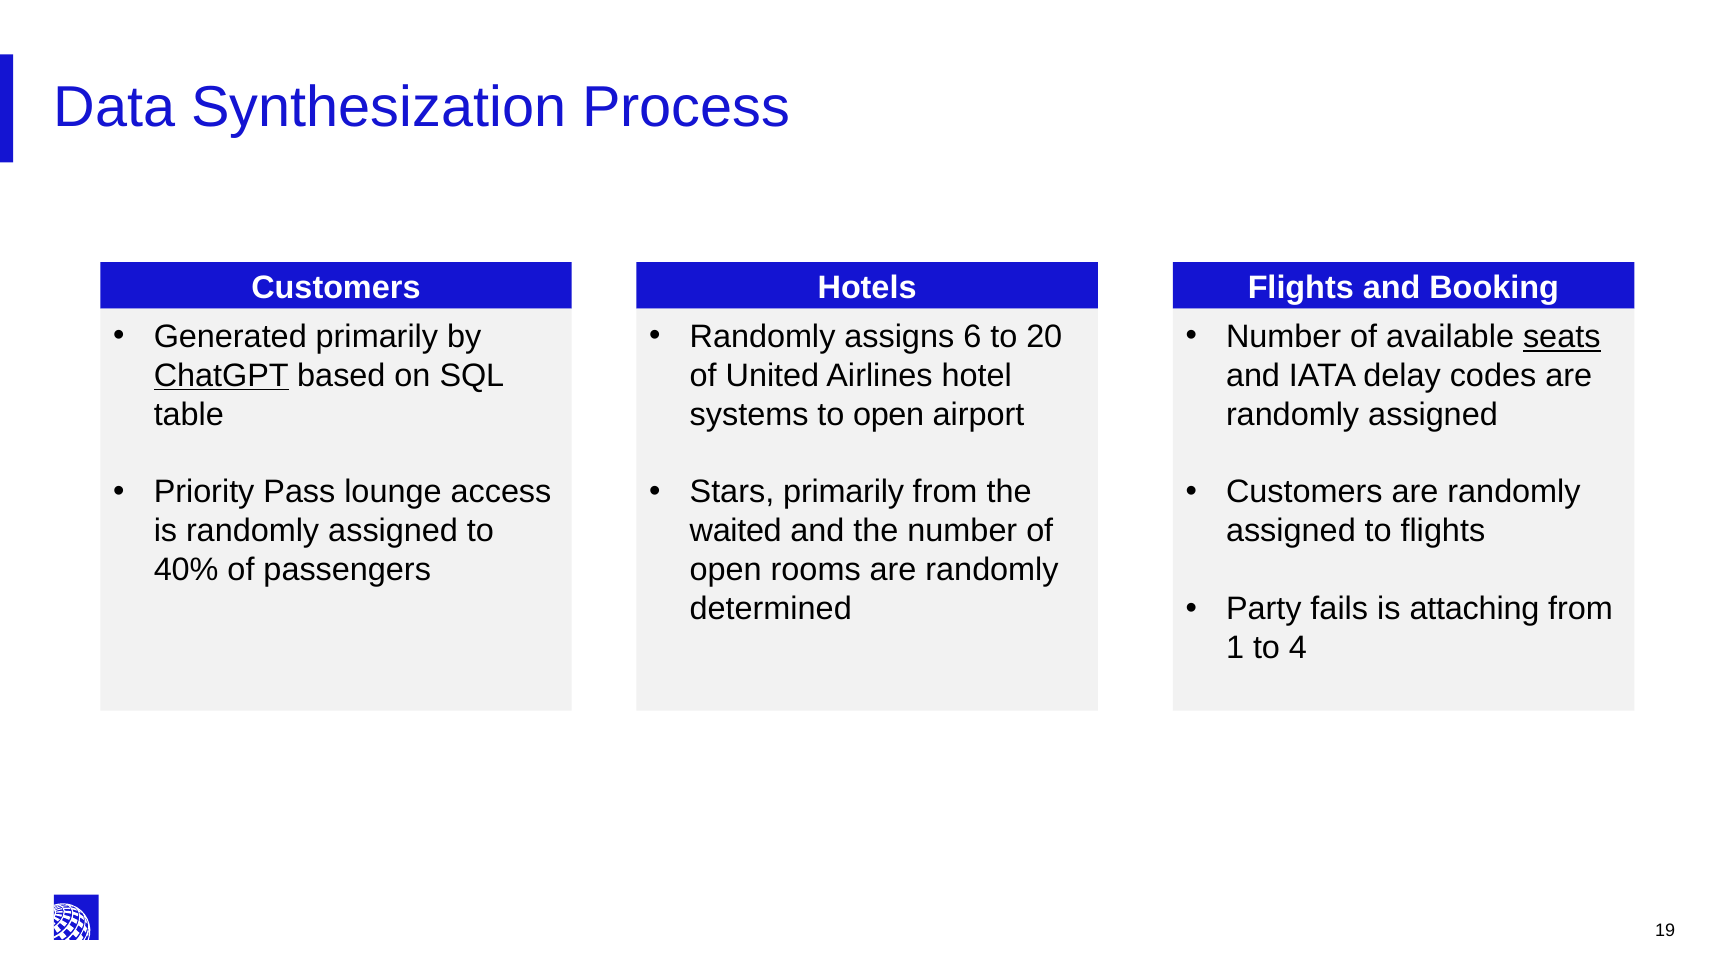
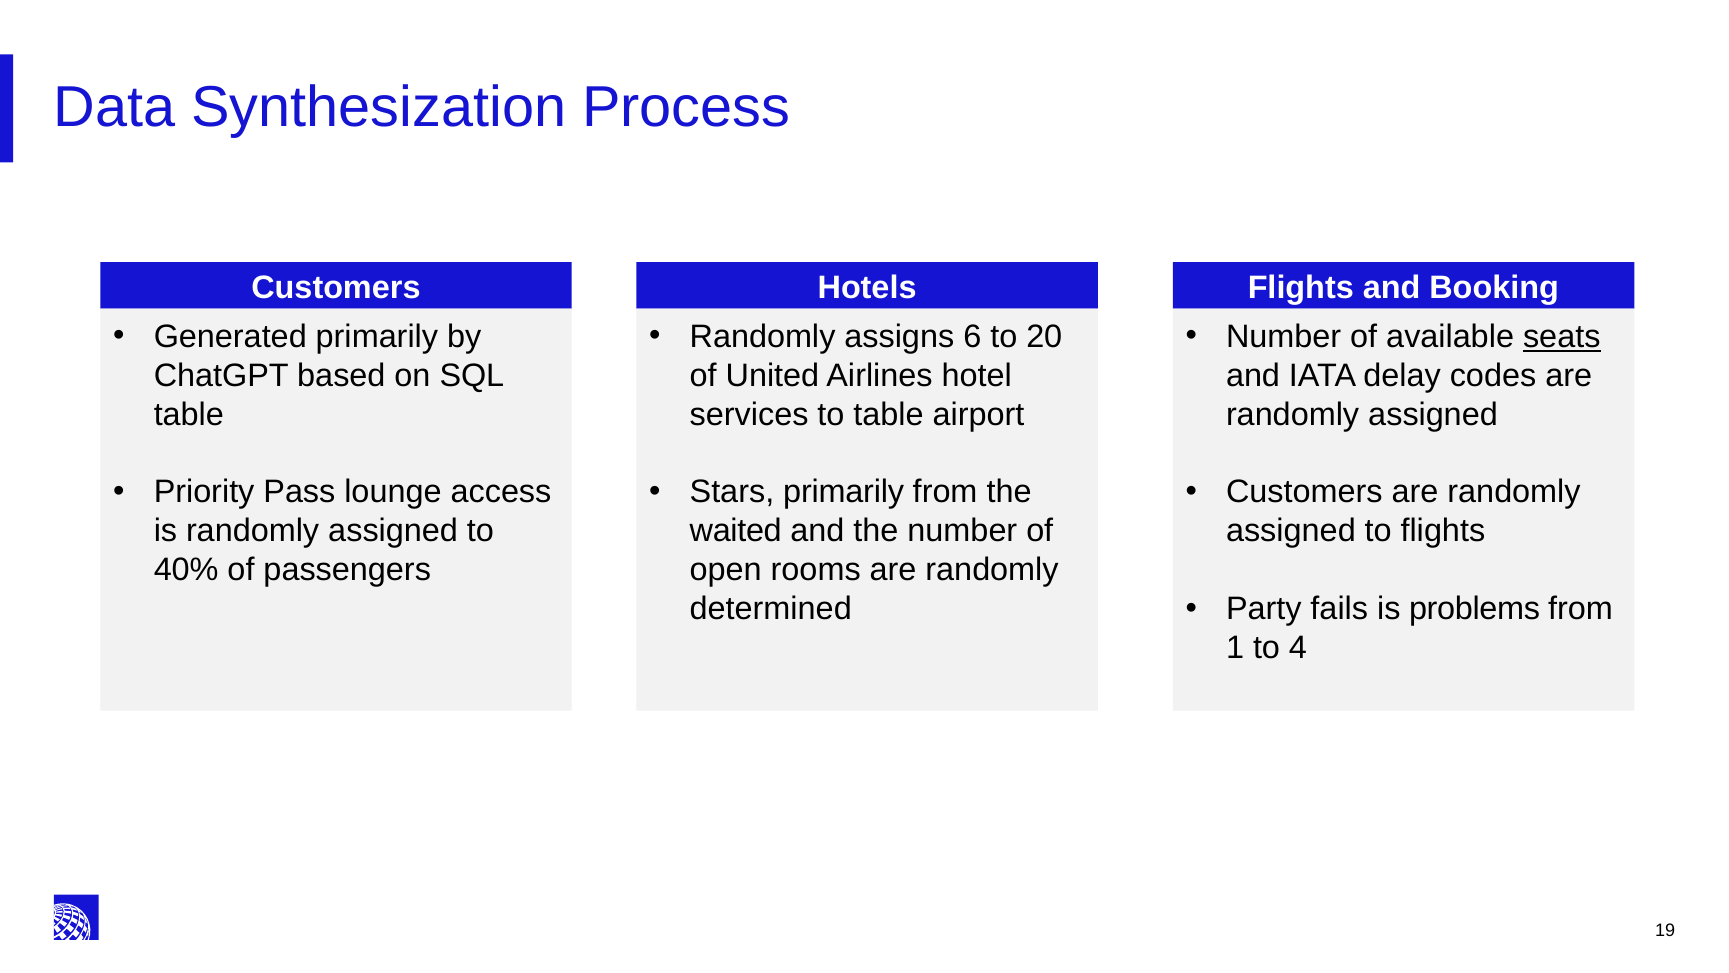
ChatGPT underline: present -> none
systems: systems -> services
to open: open -> table
attaching: attaching -> problems
